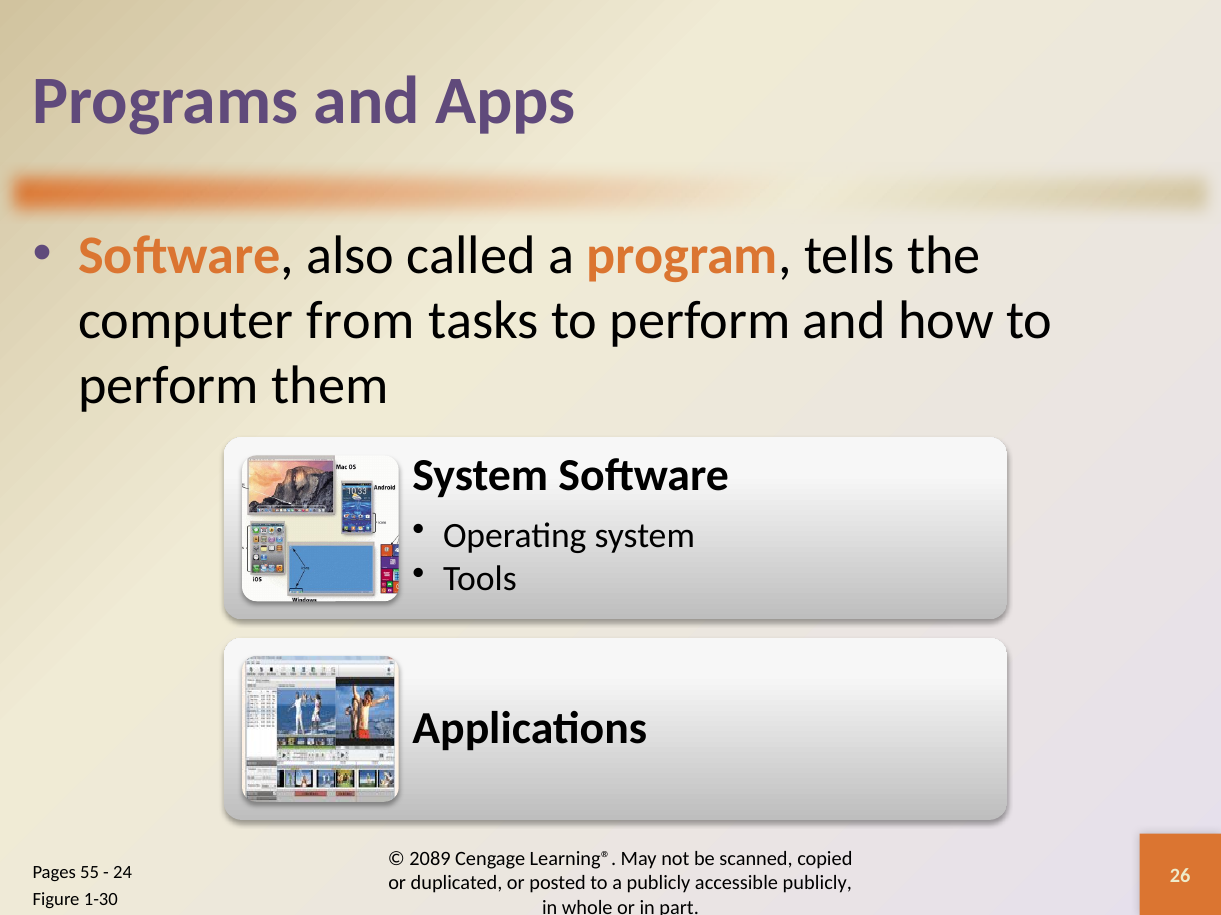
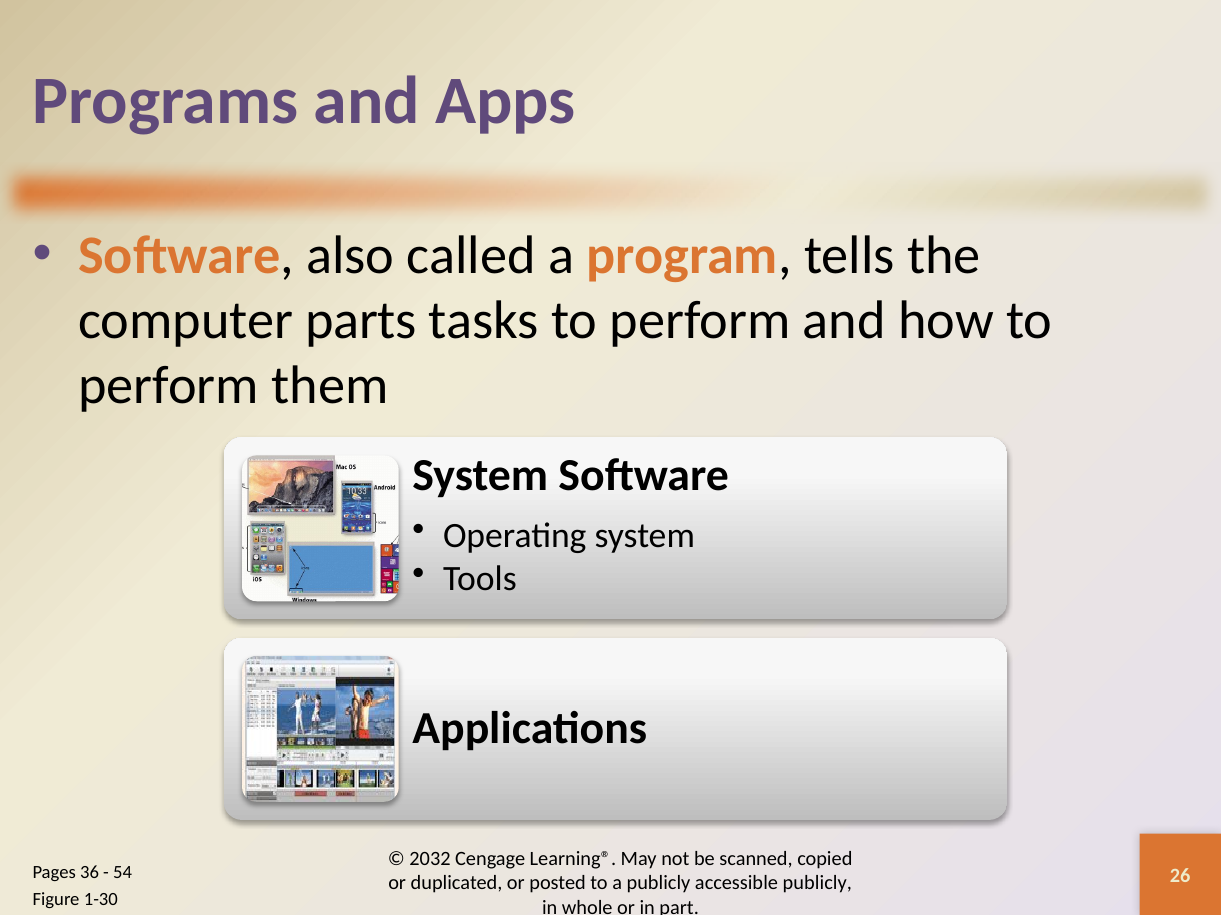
from: from -> parts
2089: 2089 -> 2032
55: 55 -> 36
24: 24 -> 54
